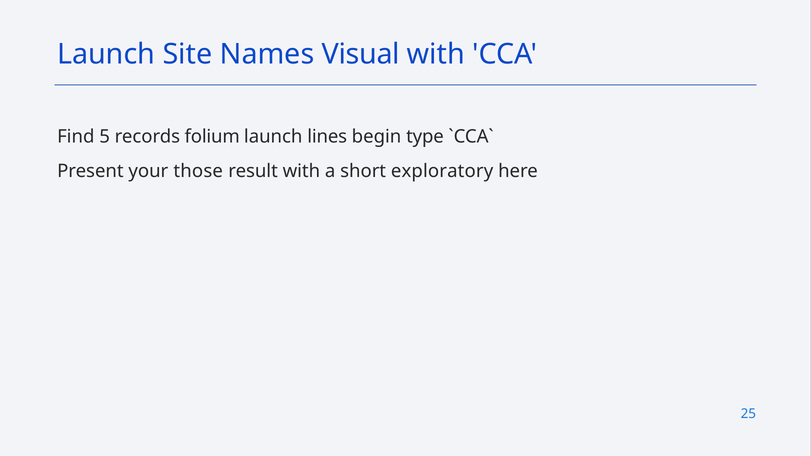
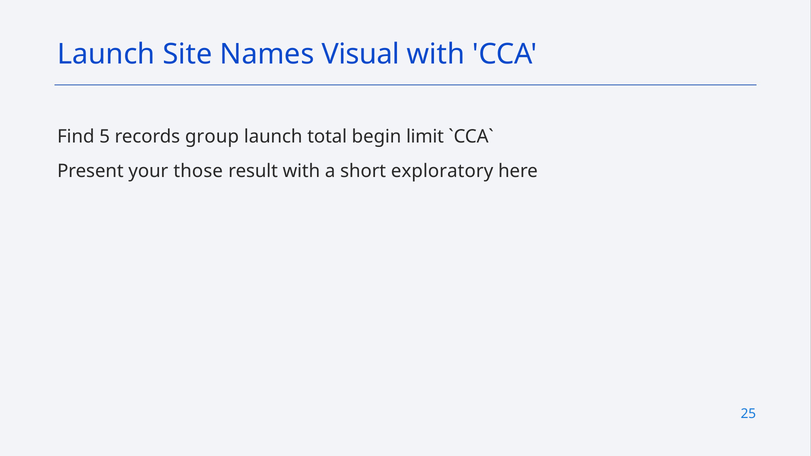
folium: folium -> group
lines: lines -> total
type: type -> limit
